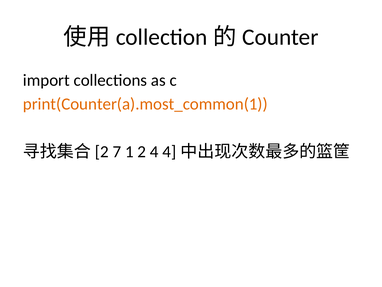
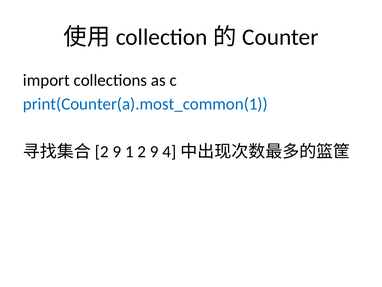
print(Counter(a).most_common(1 colour: orange -> blue
7 at (117, 151): 7 -> 9
2 4: 4 -> 9
